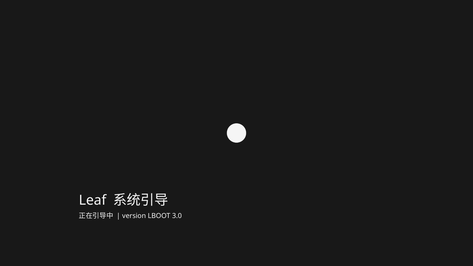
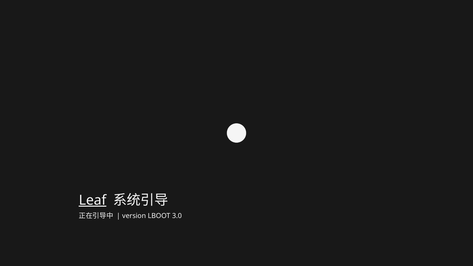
Leaf underline: none -> present
